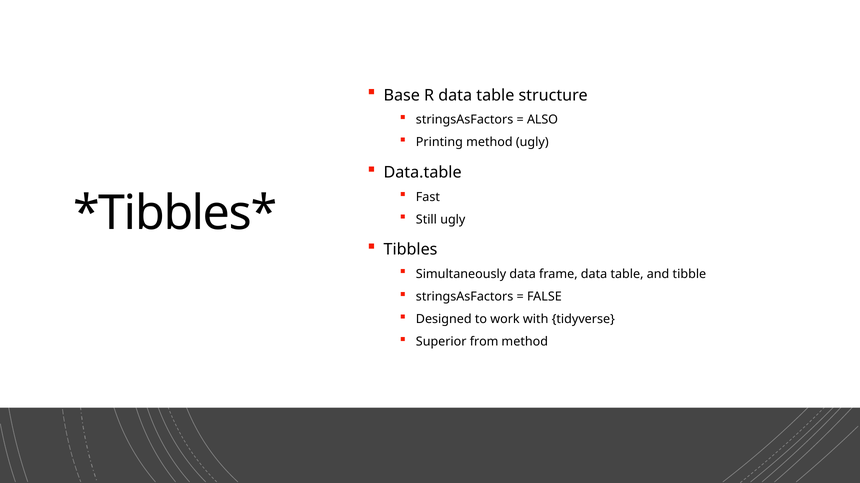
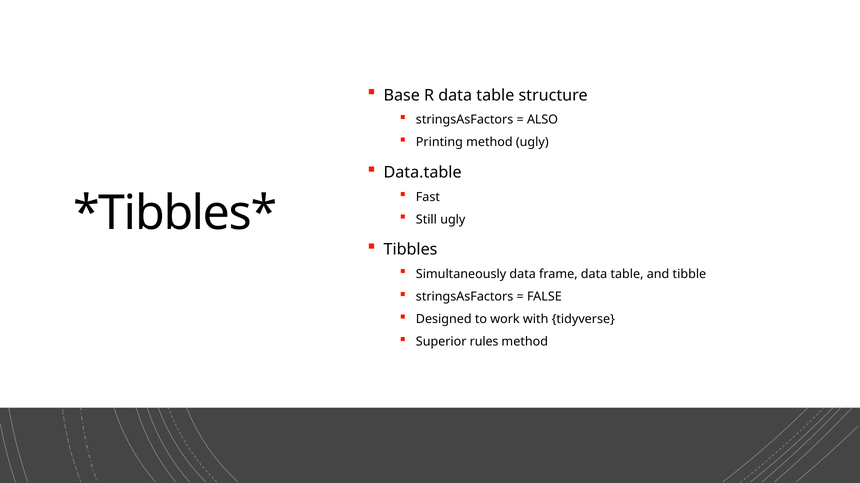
from: from -> rules
